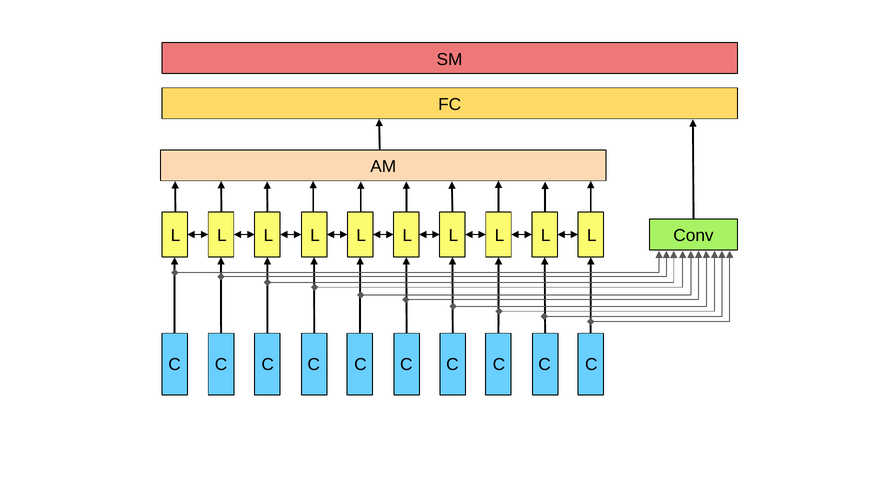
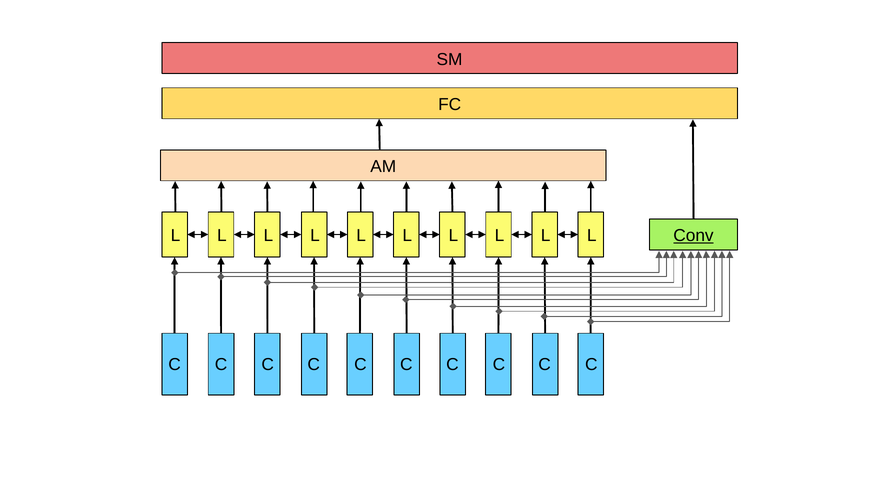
Conv underline: none -> present
